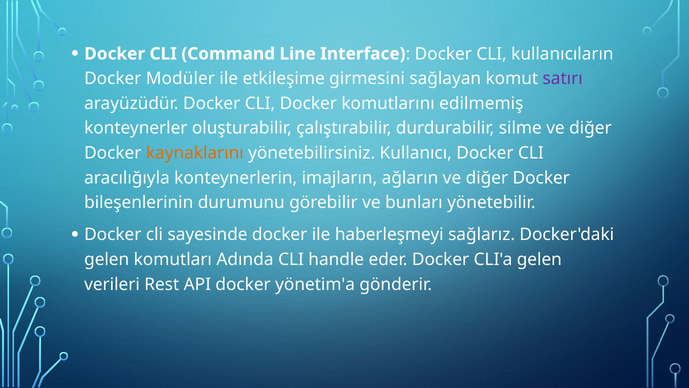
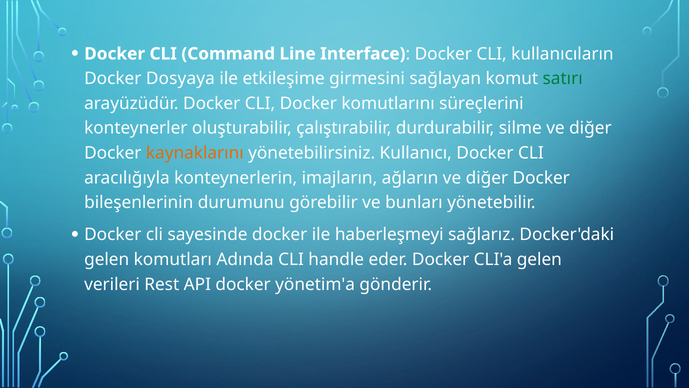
Modüler: Modüler -> Dosyaya
satırı colour: purple -> green
edilmemiş: edilmemiş -> süreçlerini
